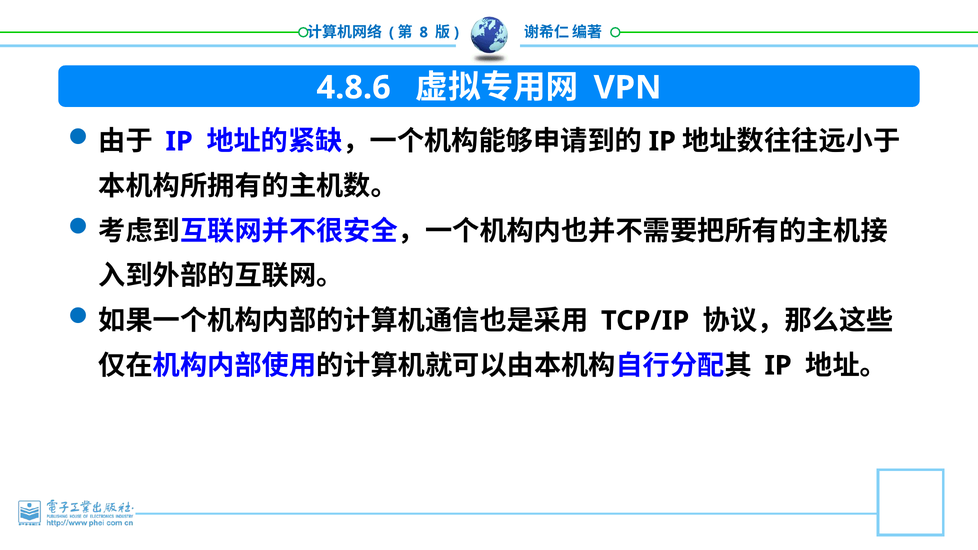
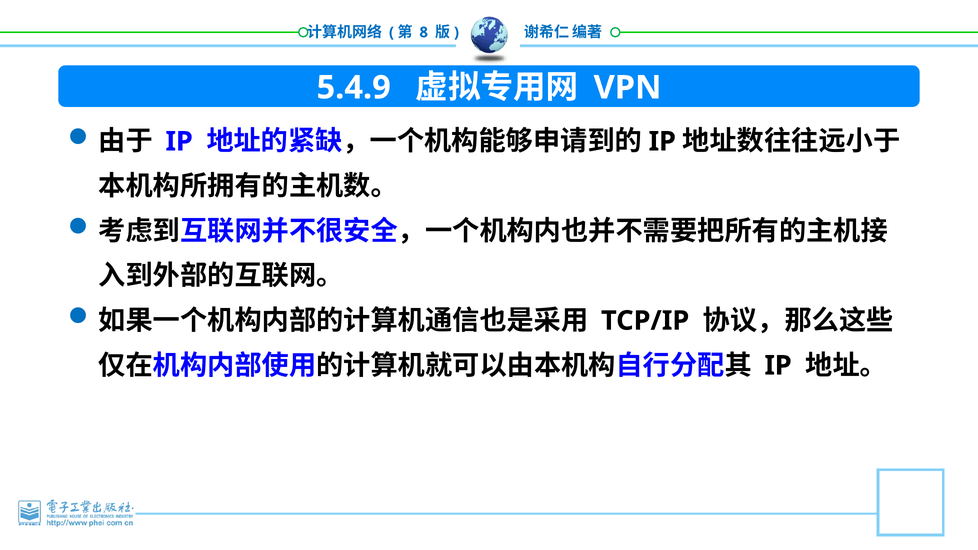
4.8.6: 4.8.6 -> 5.4.9
